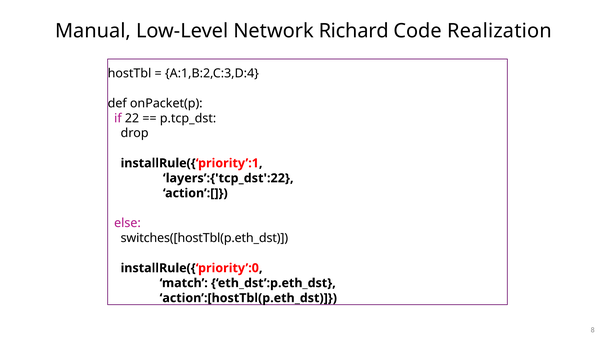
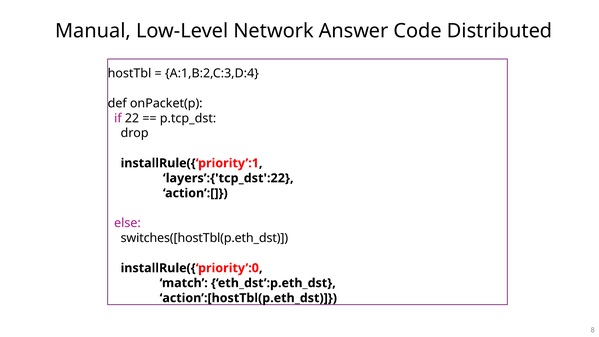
Richard: Richard -> Answer
Realization: Realization -> Distributed
